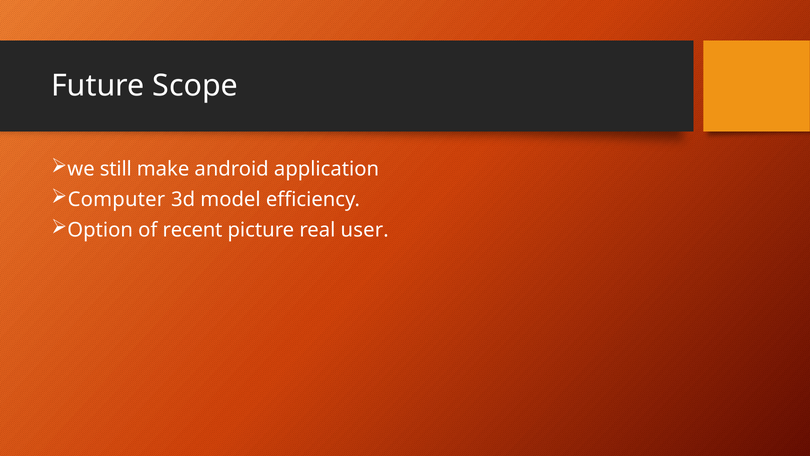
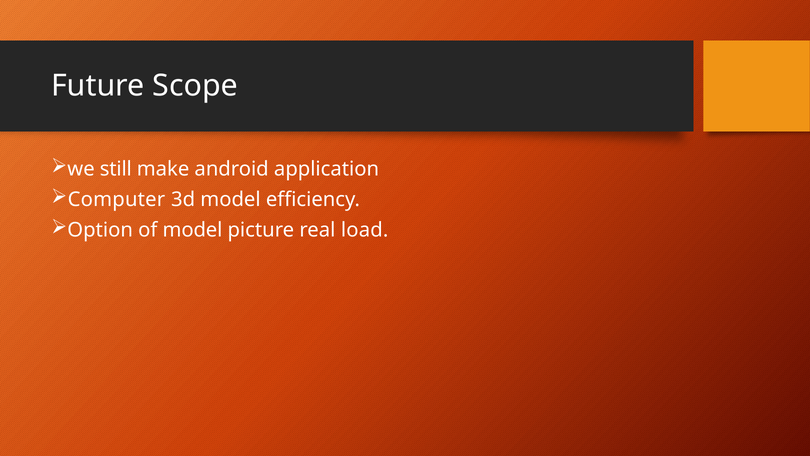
of recent: recent -> model
user: user -> load
